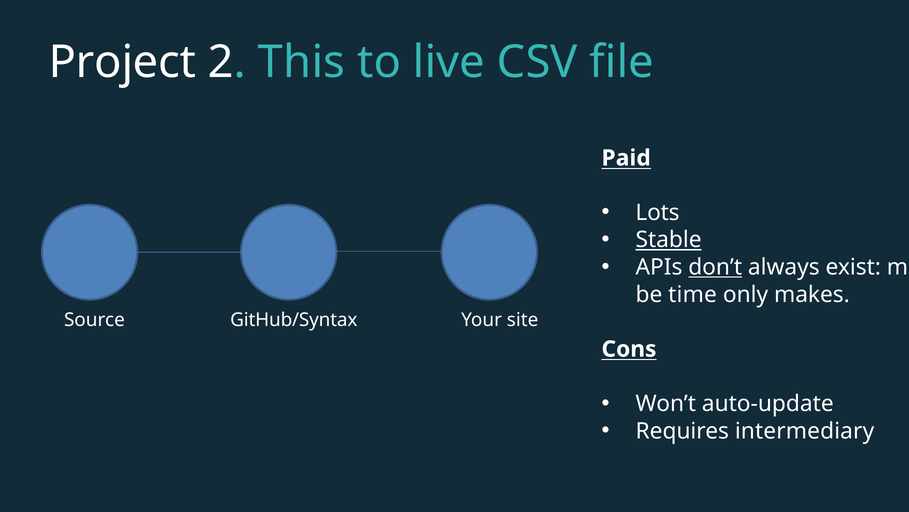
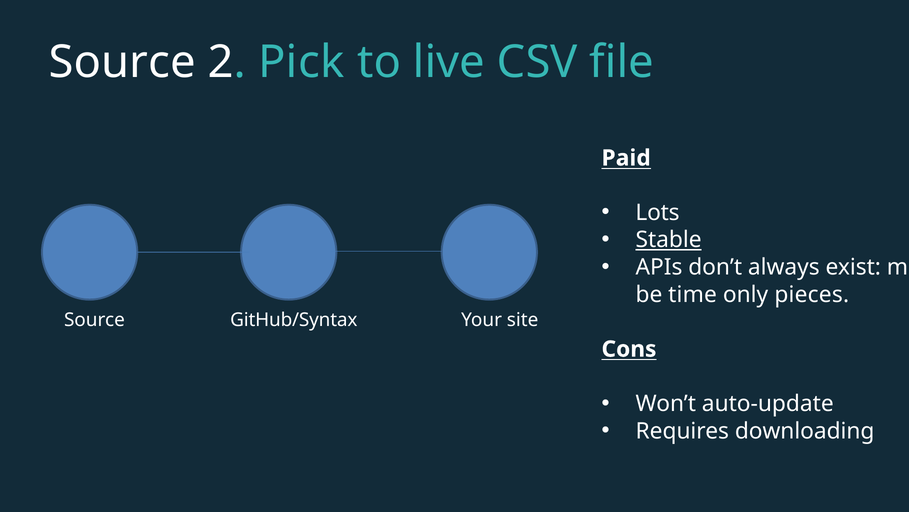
Project at (122, 62): Project -> Source
This: This -> Pick
don’t underline: present -> none
makes: makes -> pieces
intermediary: intermediary -> downloading
